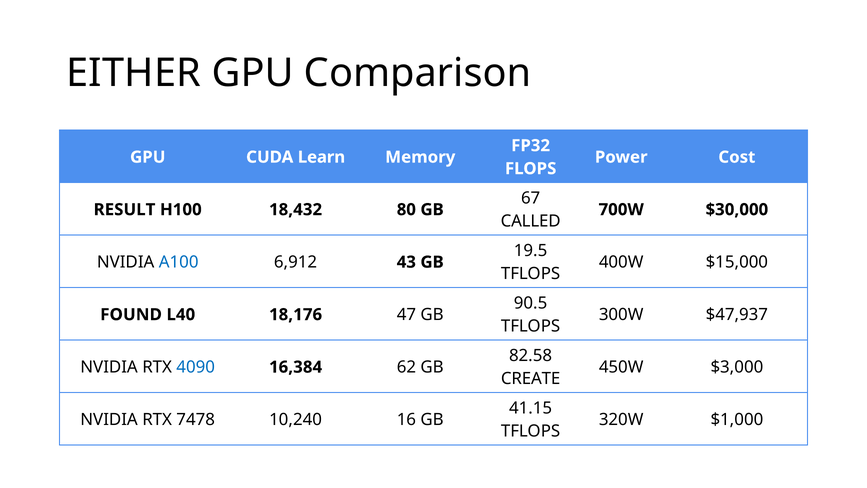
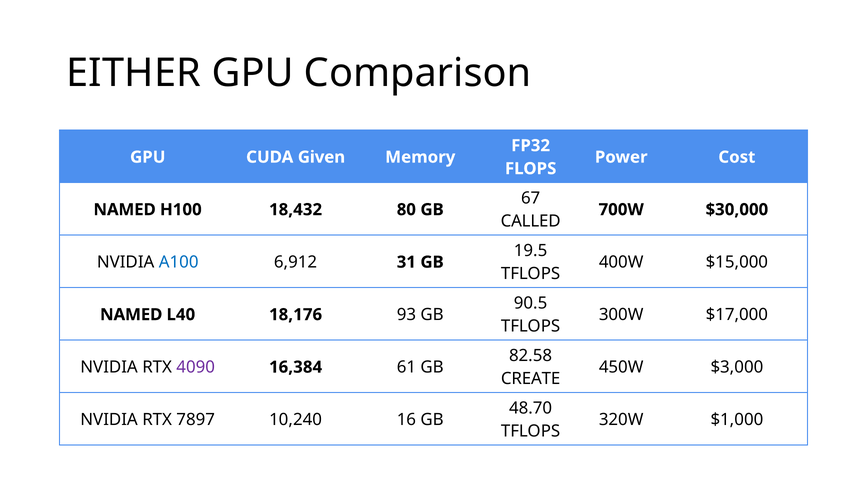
Learn: Learn -> Given
RESULT at (125, 210): RESULT -> NAMED
43: 43 -> 31
$47,937: $47,937 -> $17,000
FOUND at (131, 314): FOUND -> NAMED
47: 47 -> 93
4090 colour: blue -> purple
62: 62 -> 61
41.15: 41.15 -> 48.70
7478: 7478 -> 7897
